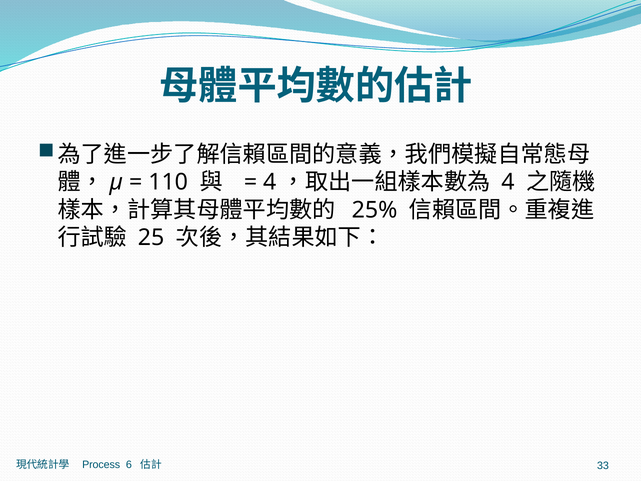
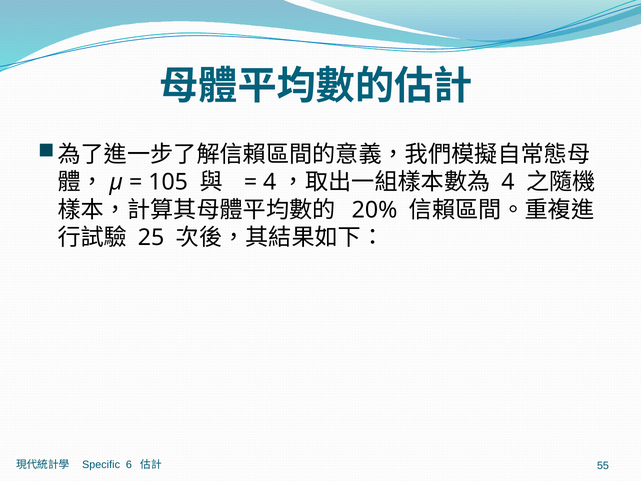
110: 110 -> 105
25%: 25% -> 20%
Process: Process -> Specific
33: 33 -> 55
